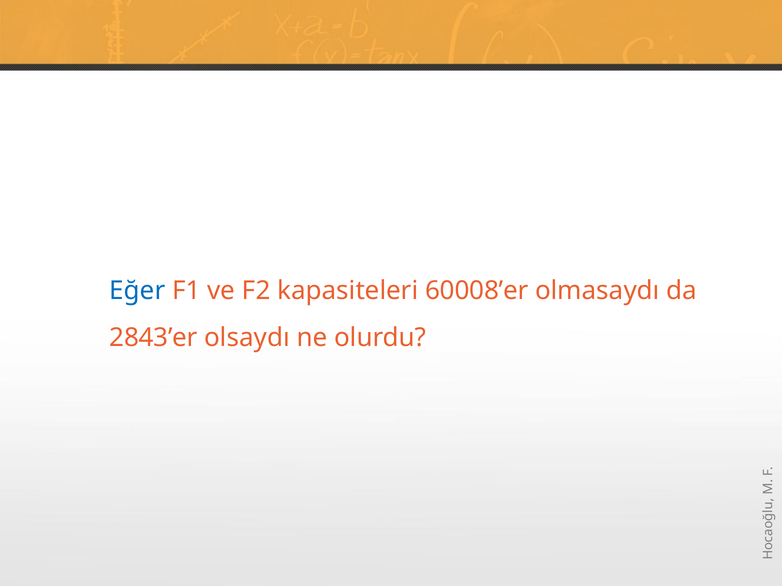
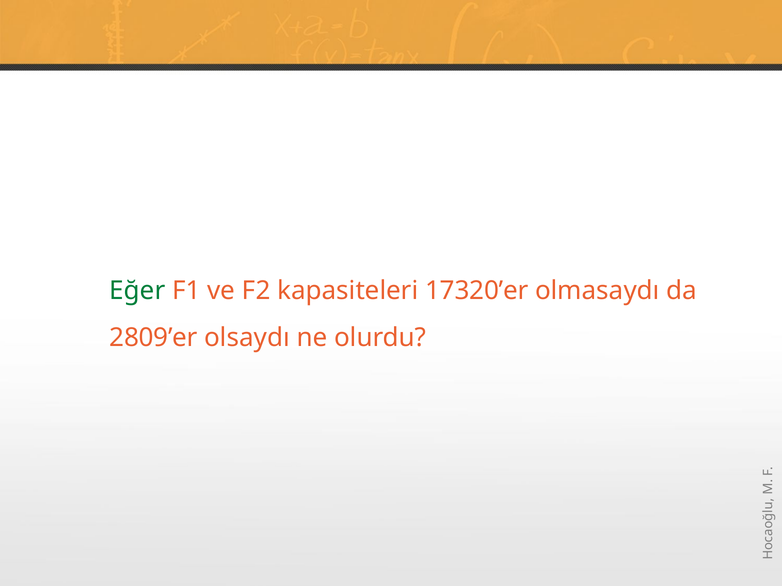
Eğer colour: blue -> green
60008’er: 60008’er -> 17320’er
2843’er: 2843’er -> 2809’er
